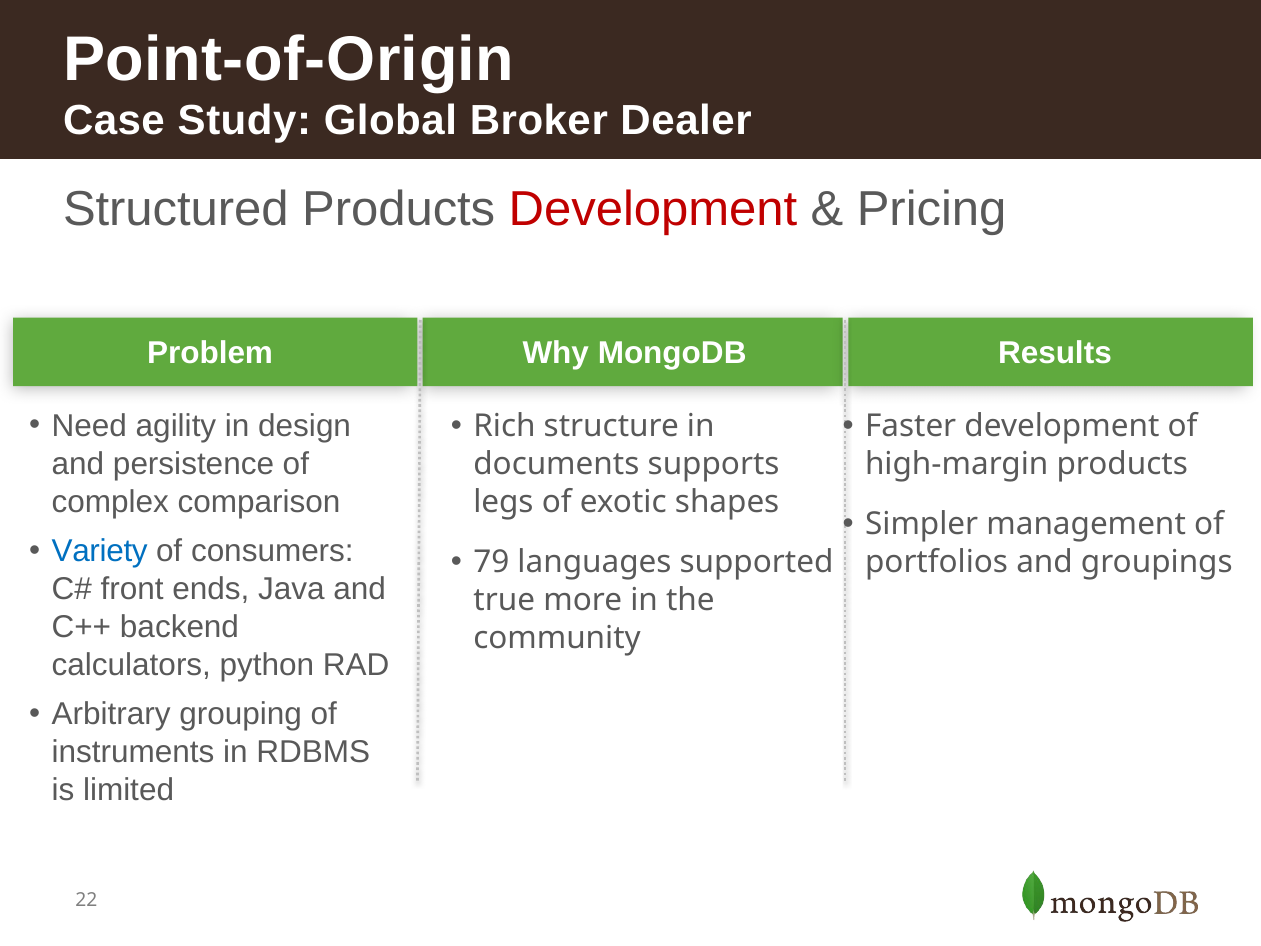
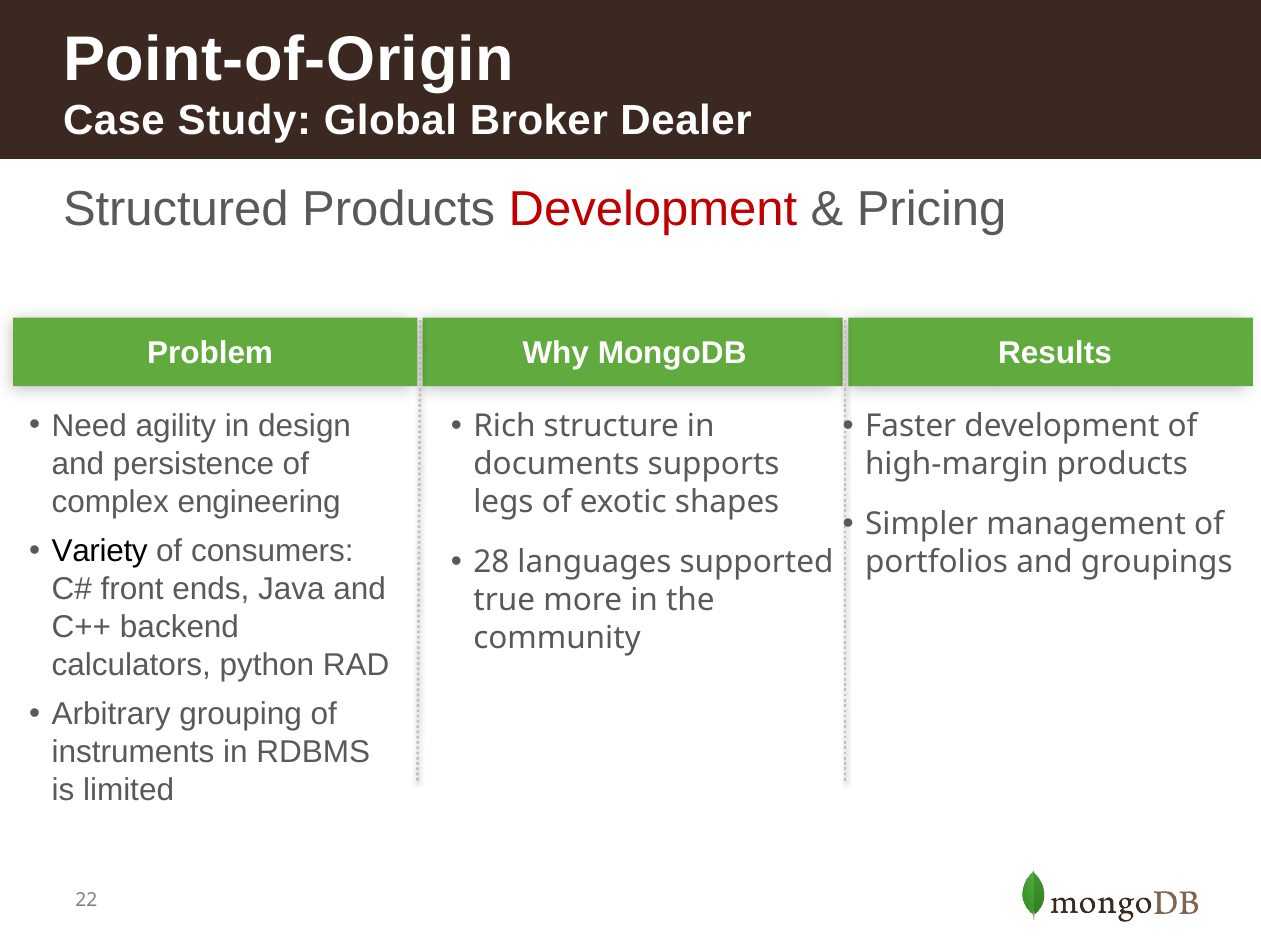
comparison: comparison -> engineering
Variety colour: blue -> black
79: 79 -> 28
